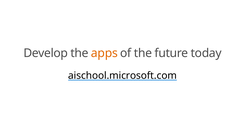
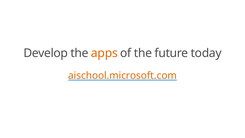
aischool.microsoft.com colour: black -> orange
